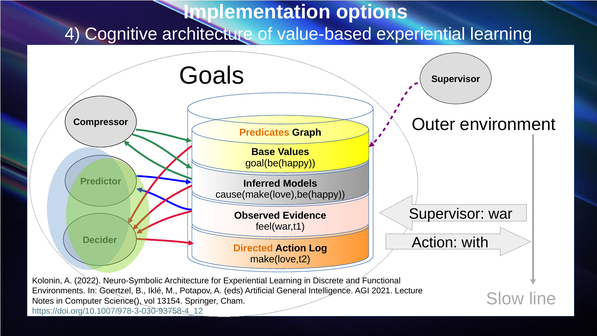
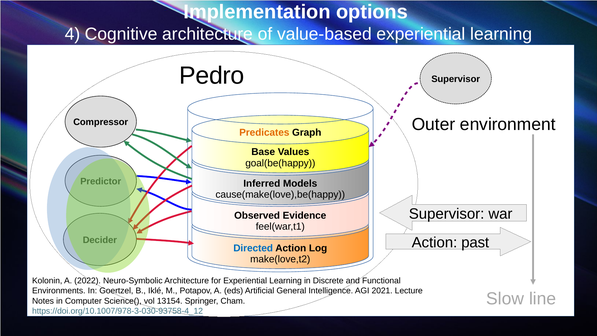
Goals: Goals -> Pedro
with: with -> past
Directed colour: orange -> blue
